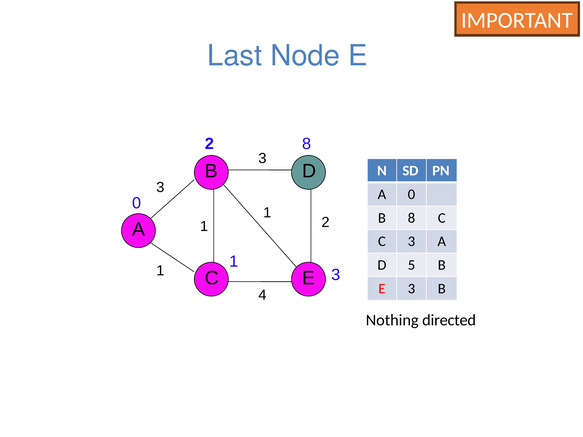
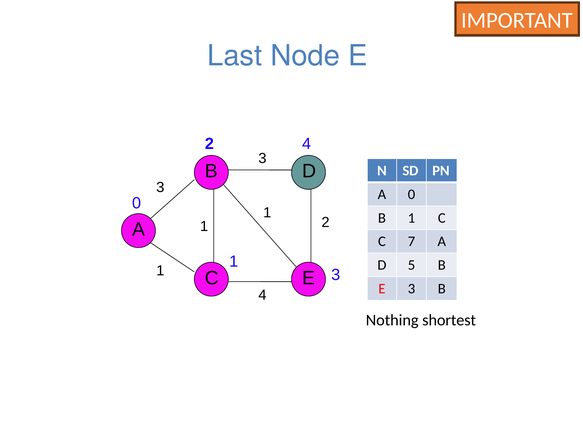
2 8: 8 -> 4
B 8: 8 -> 1
C 3: 3 -> 7
directed: directed -> shortest
